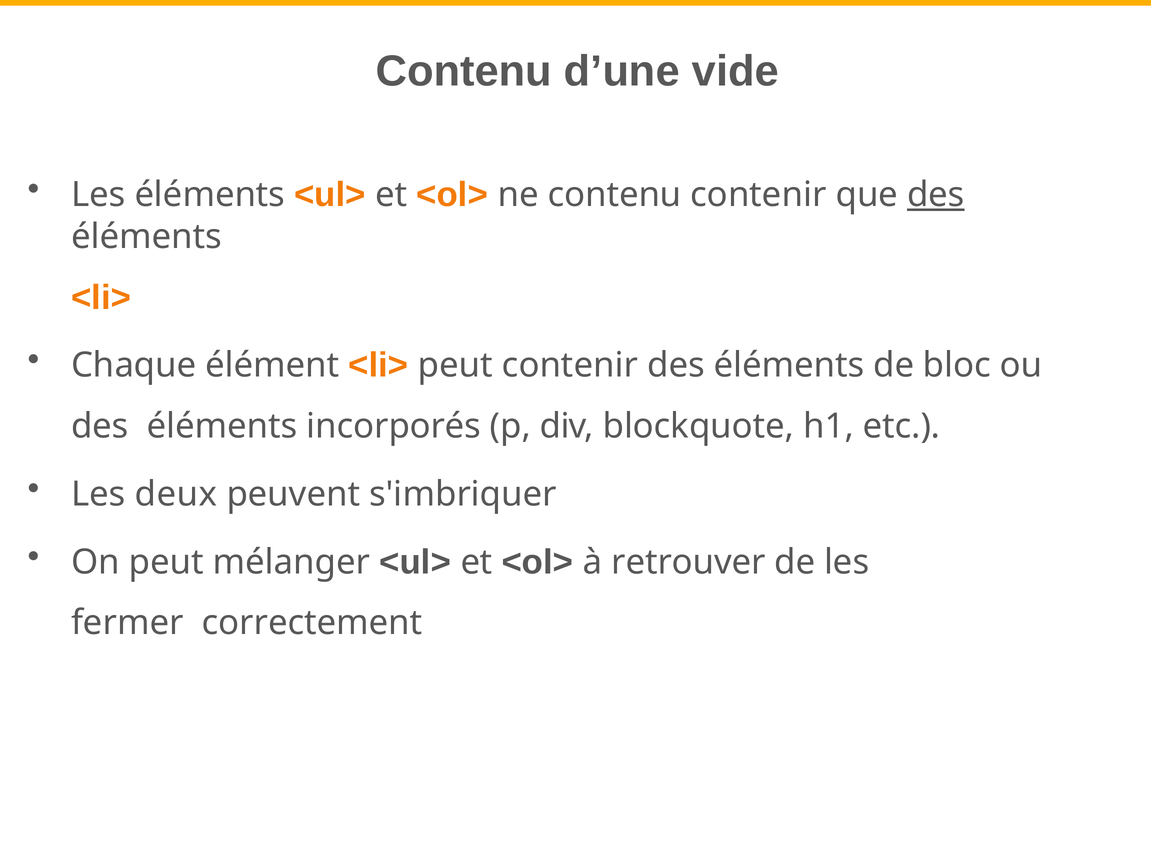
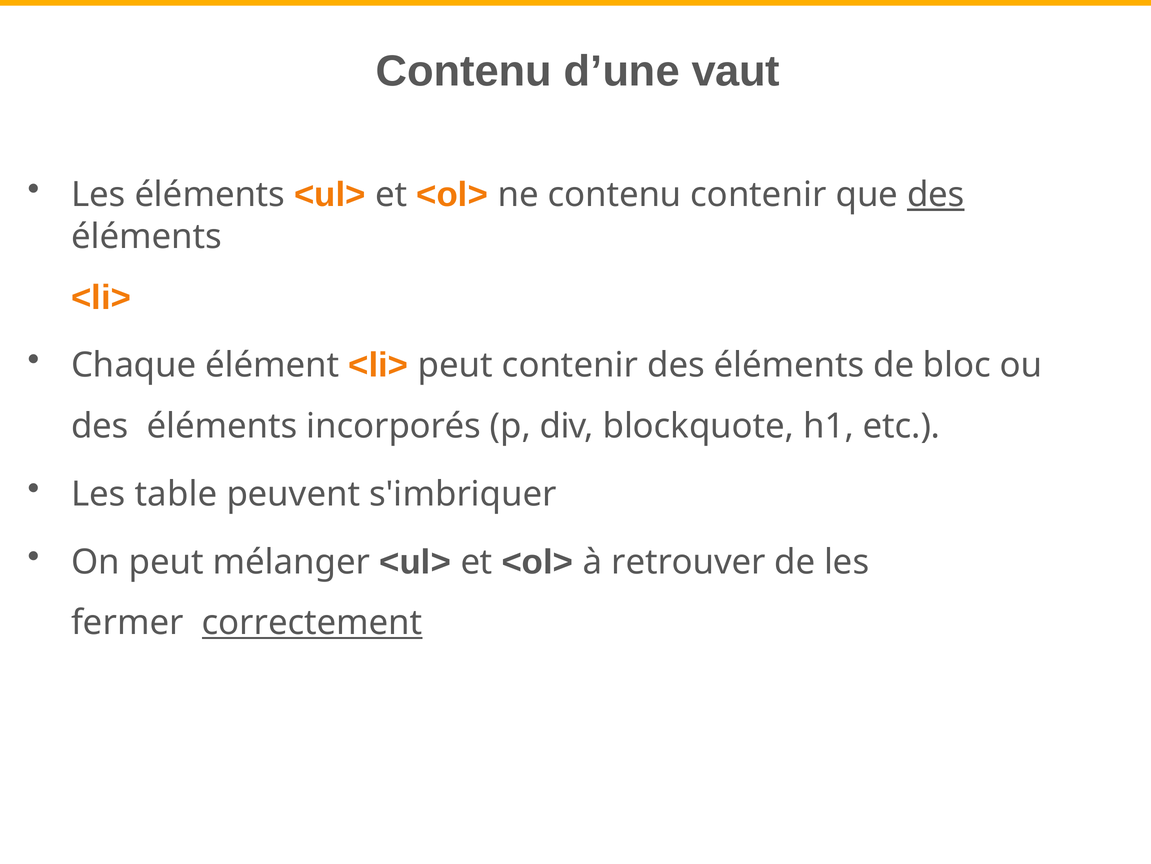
vide: vide -> vaut
deux: deux -> table
correctement underline: none -> present
